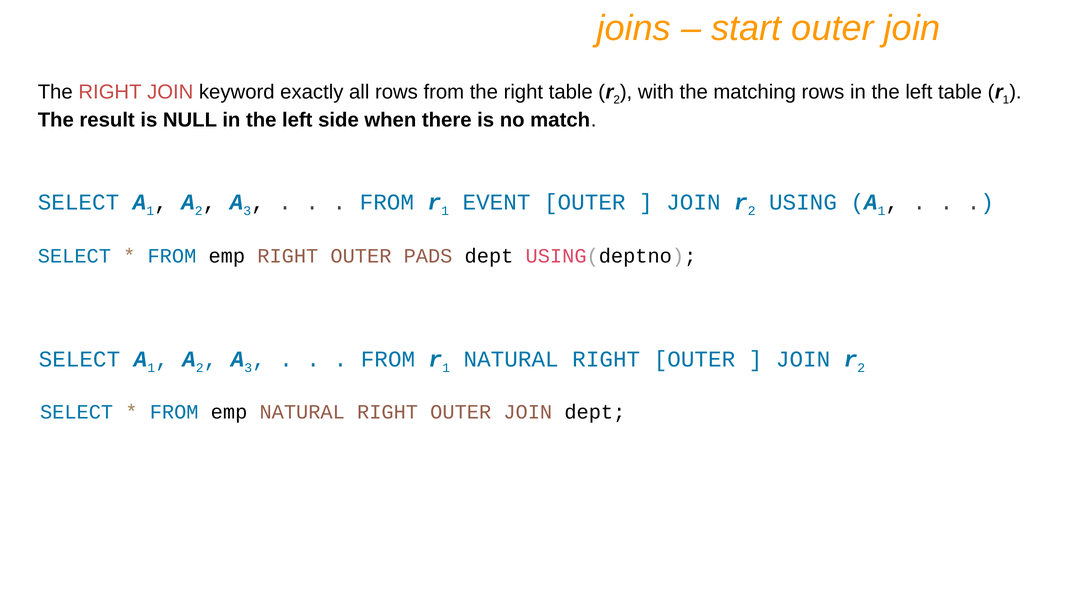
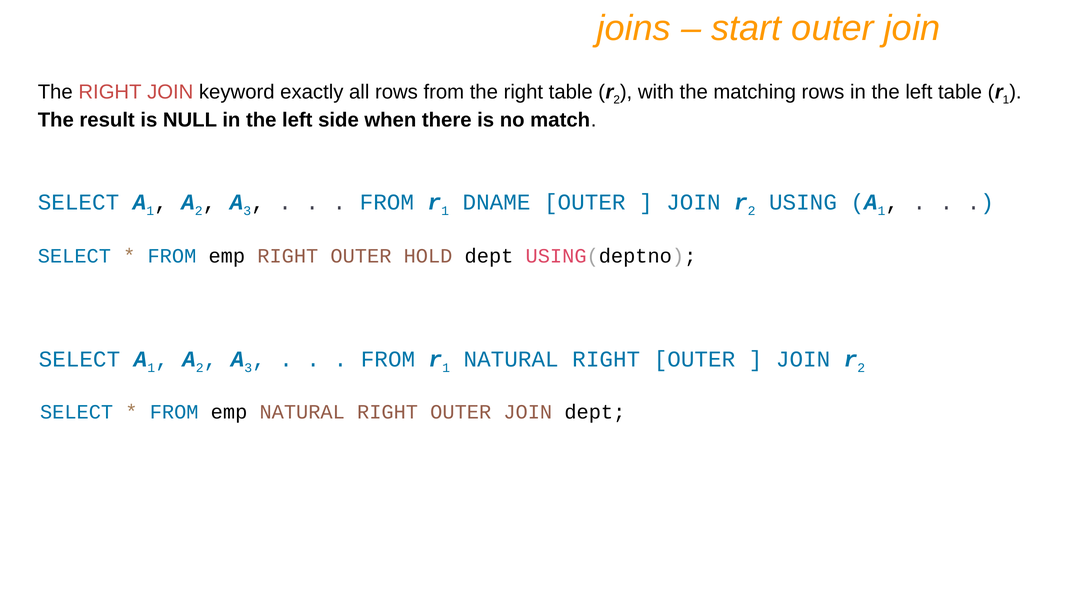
EVENT: EVENT -> DNAME
PADS: PADS -> HOLD
